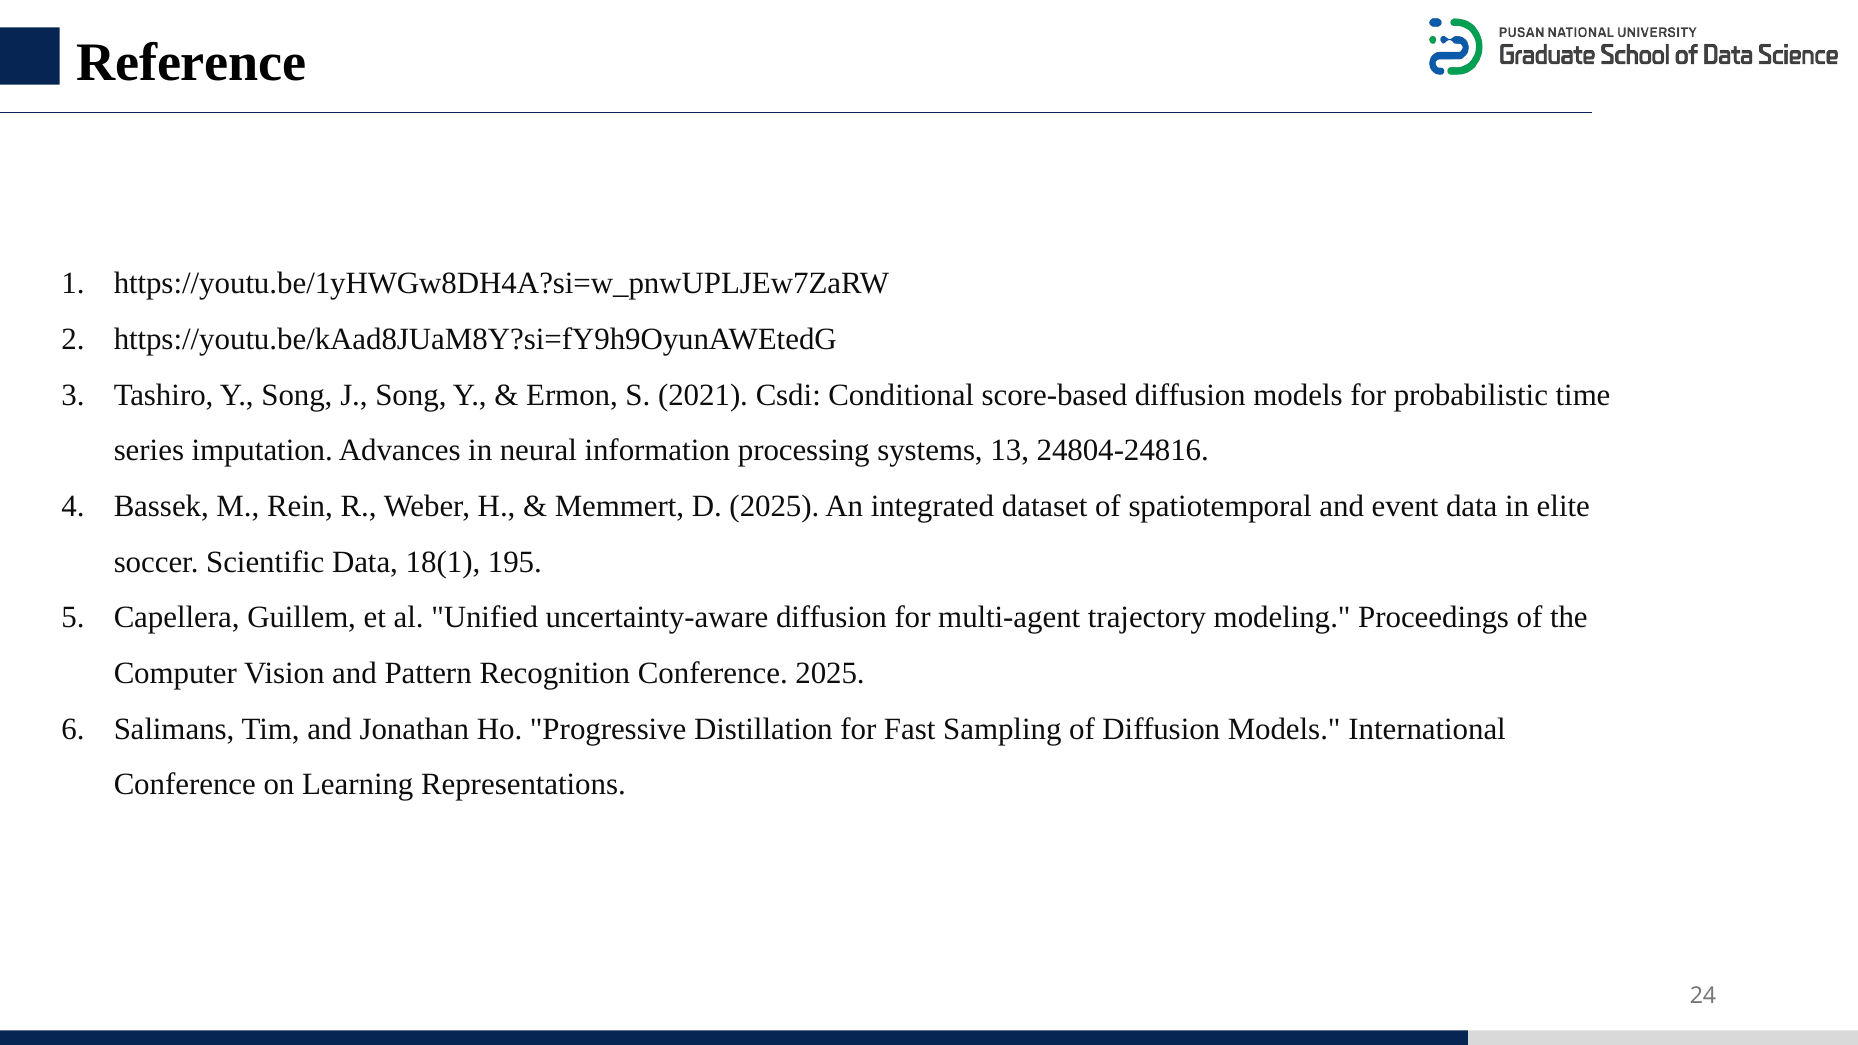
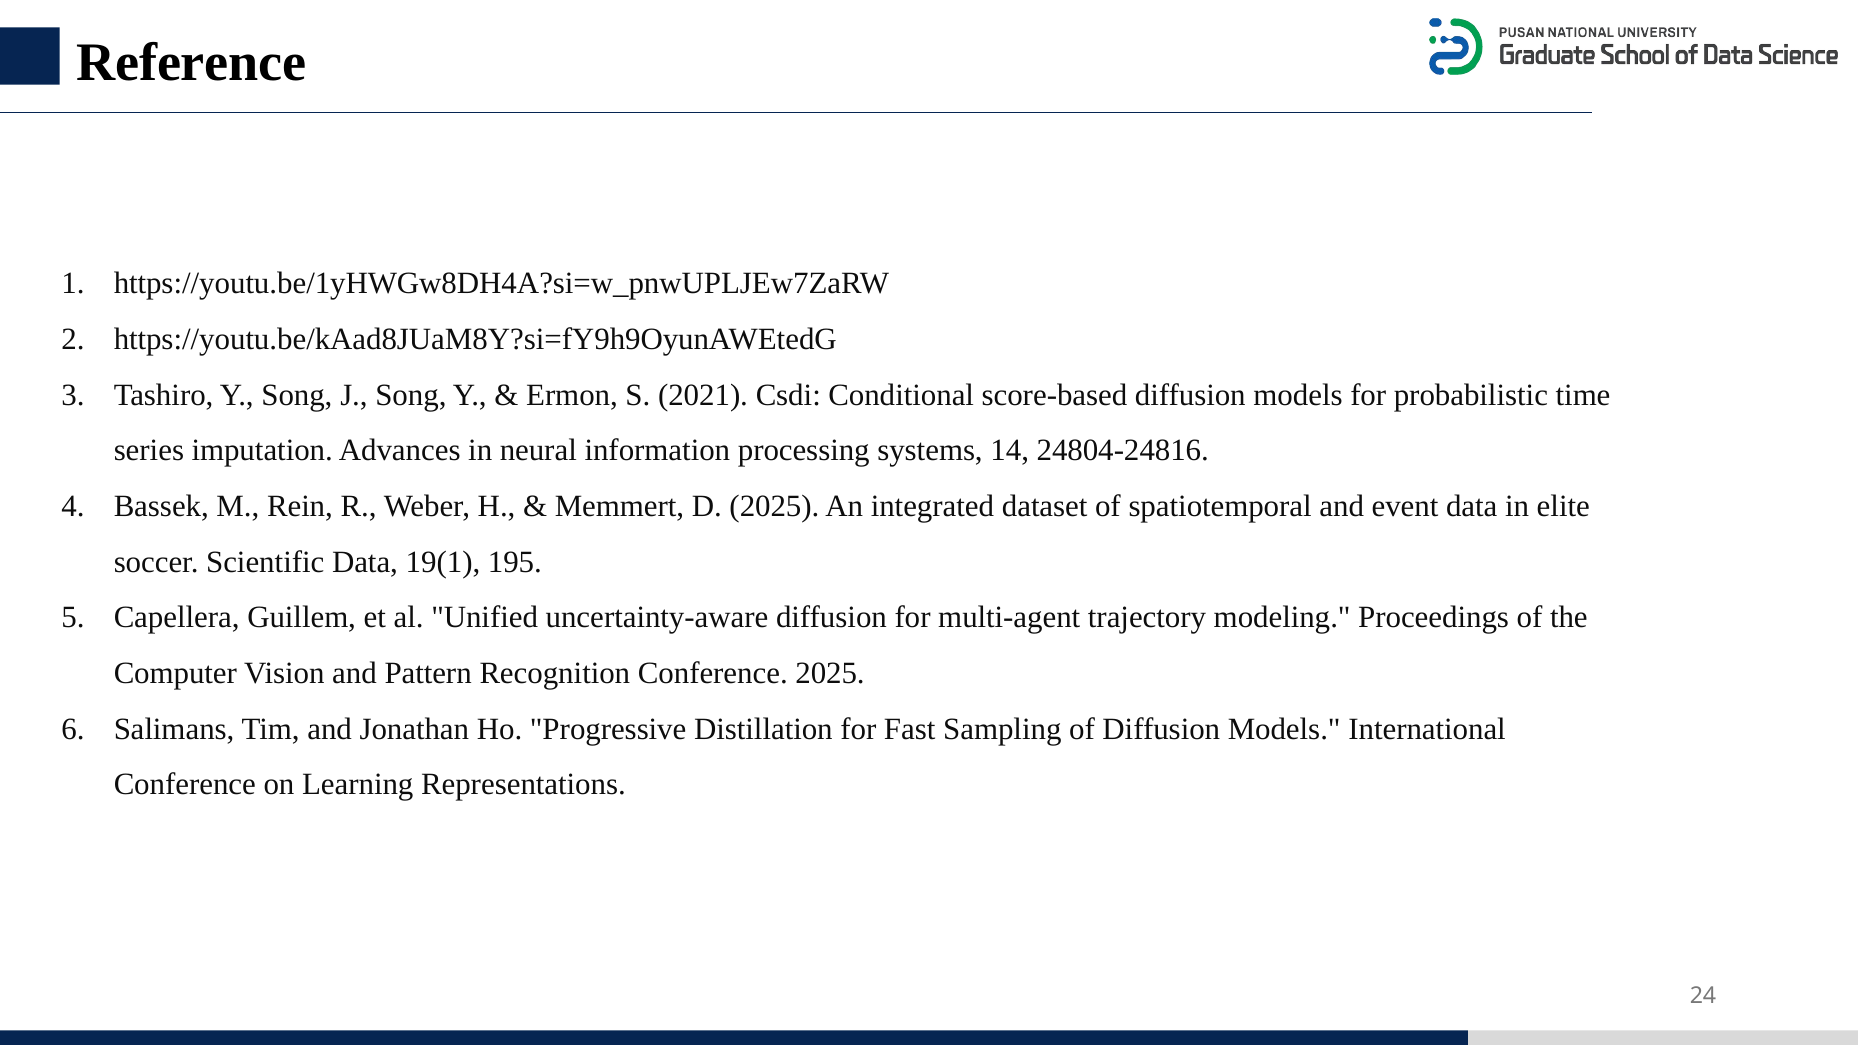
13: 13 -> 14
18(1: 18(1 -> 19(1
